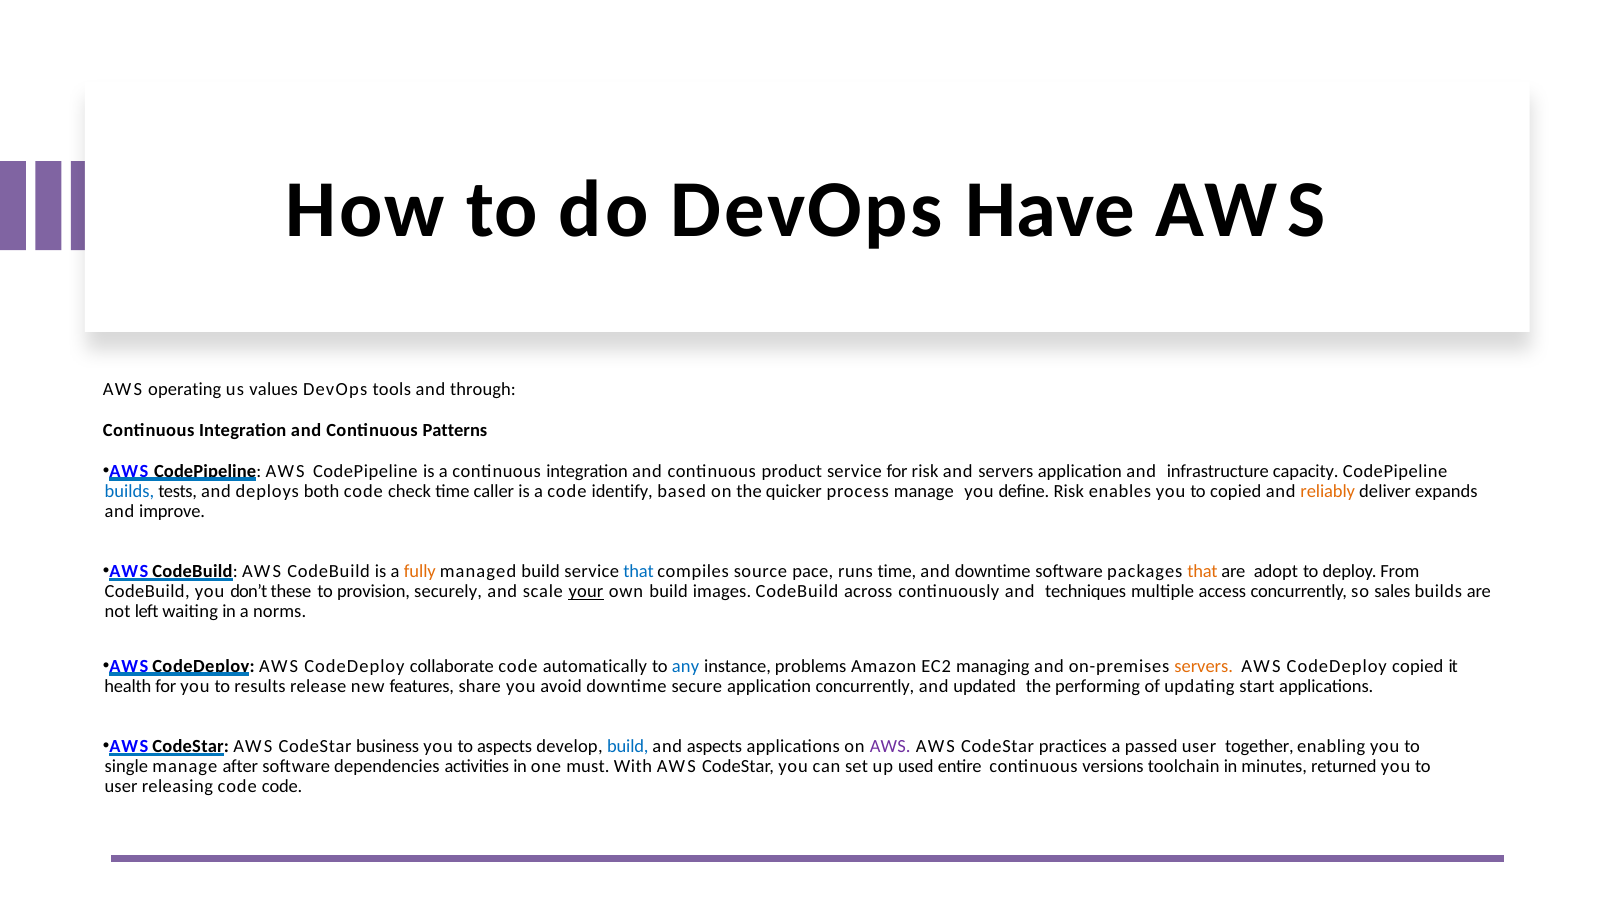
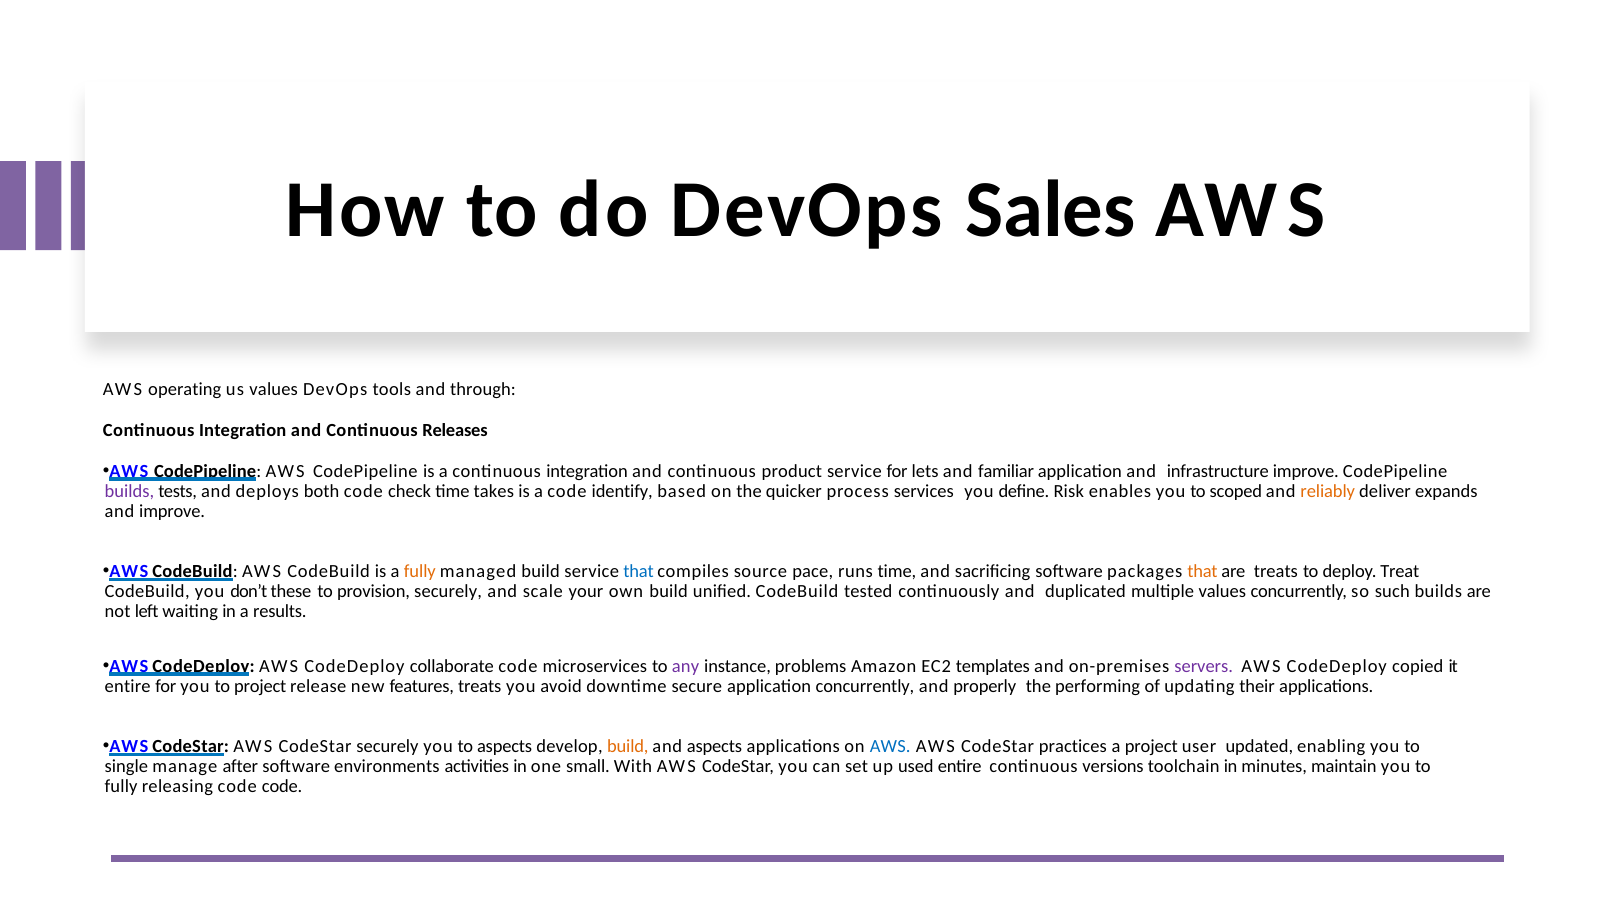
Have: Have -> Sales
Patterns: Patterns -> Releases
for risk: risk -> lets
and servers: servers -> familiar
infrastructure capacity: capacity -> improve
builds at (129, 491) colour: blue -> purple
caller: caller -> takes
process manage: manage -> services
to copied: copied -> scoped
and downtime: downtime -> sacriﬁcing
are adopt: adopt -> treats
From: From -> Treat
your underline: present -> none
images: images -> uniﬁed
across: across -> tested
techniques: techniques -> duplicated
multiple access: access -> values
sales: sales -> such
norms: norms -> results
automatically: automatically -> microservices
any colour: blue -> purple
managing: managing -> templates
servers at (1204, 666) colour: orange -> purple
health at (128, 687): health -> entire
to results: results -> project
features share: share -> treats
updated: updated -> properly
start: start -> their
CodeStar business: business -> securely
build at (628, 747) colour: blue -> orange
AWS at (890, 747) colour: purple -> blue
a passed: passed -> project
together: together -> updated
dependencies: dependencies -> environments
must: must -> small
returned: returned -> maintain
user at (121, 787): user -> fully
